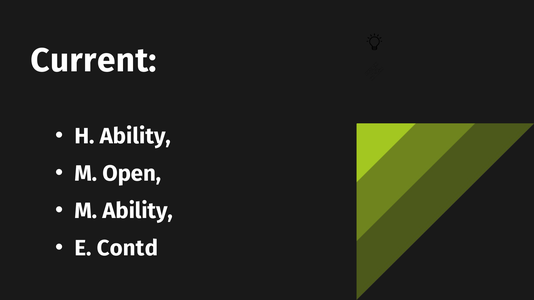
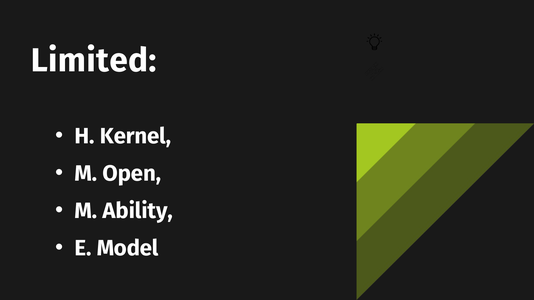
Current: Current -> Limited
H Ability: Ability -> Kernel
Contd: Contd -> Model
